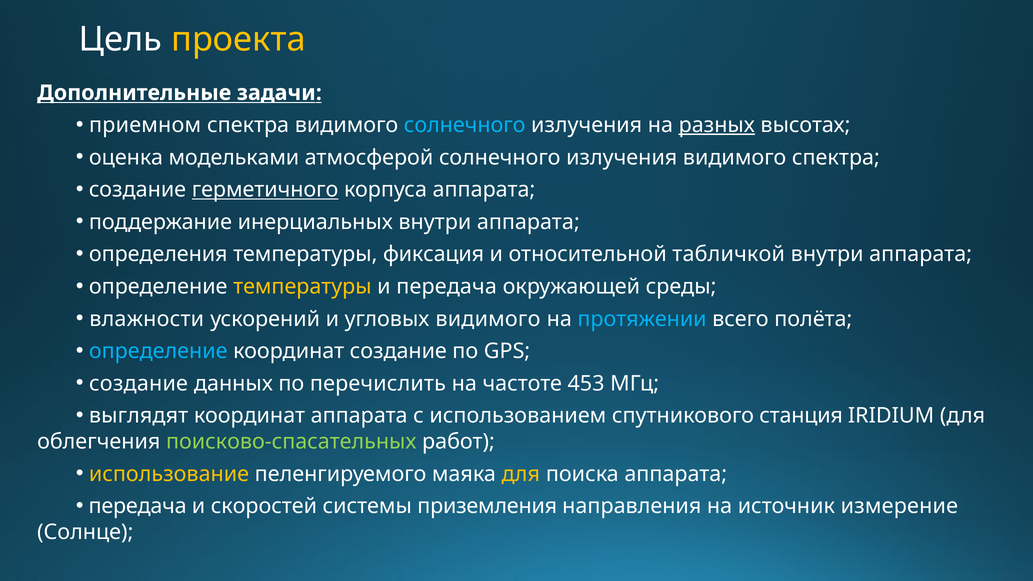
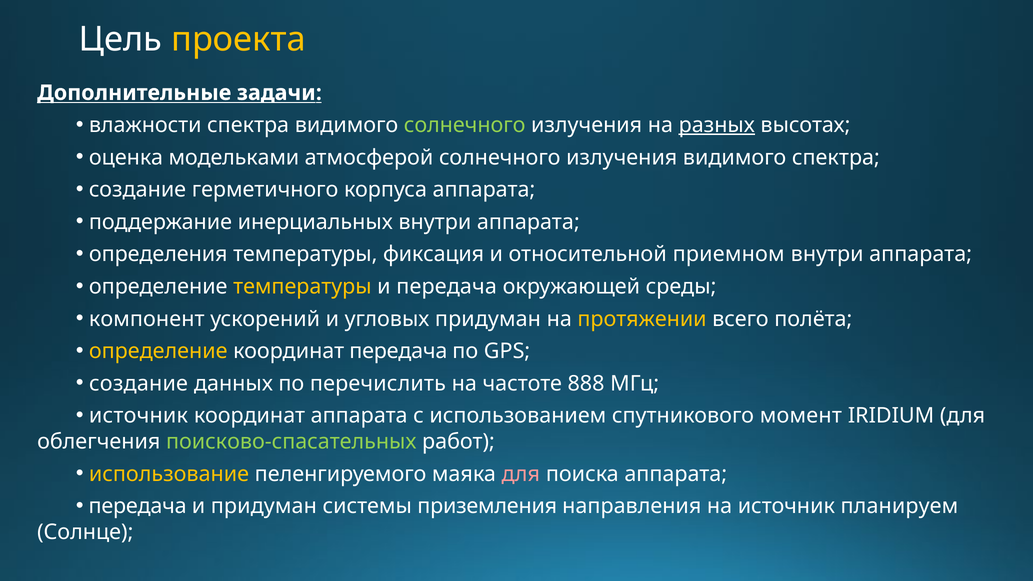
приемном: приемном -> влажности
солнечного at (465, 125) colour: light blue -> light green
герметичного underline: present -> none
табличкой: табличкой -> приемном
влажности: влажности -> компонент
угловых видимого: видимого -> придуман
протяжении colour: light blue -> yellow
определение at (158, 351) colour: light blue -> yellow
координат создание: создание -> передача
453: 453 -> 888
выглядят at (139, 416): выглядят -> источник
станция: станция -> момент
для at (521, 474) colour: yellow -> pink
и скоростей: скоростей -> придуман
измерение: измерение -> планируем
